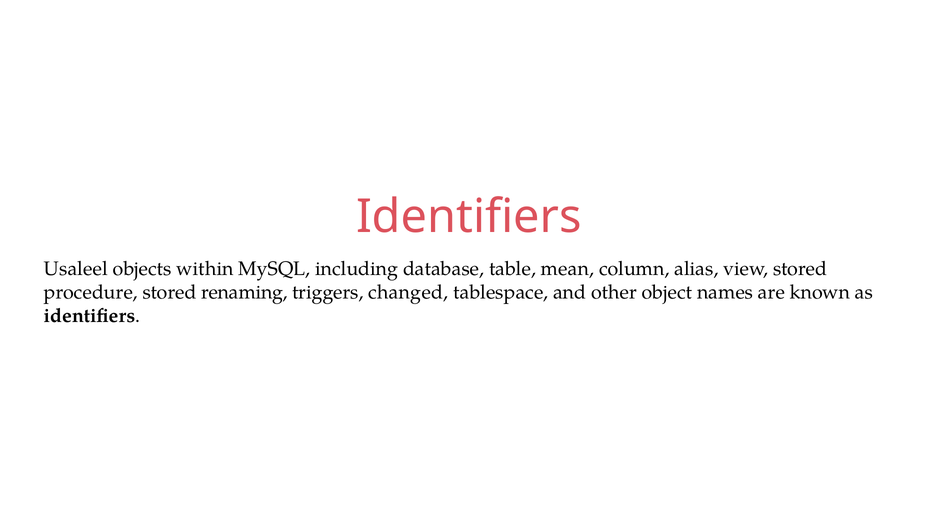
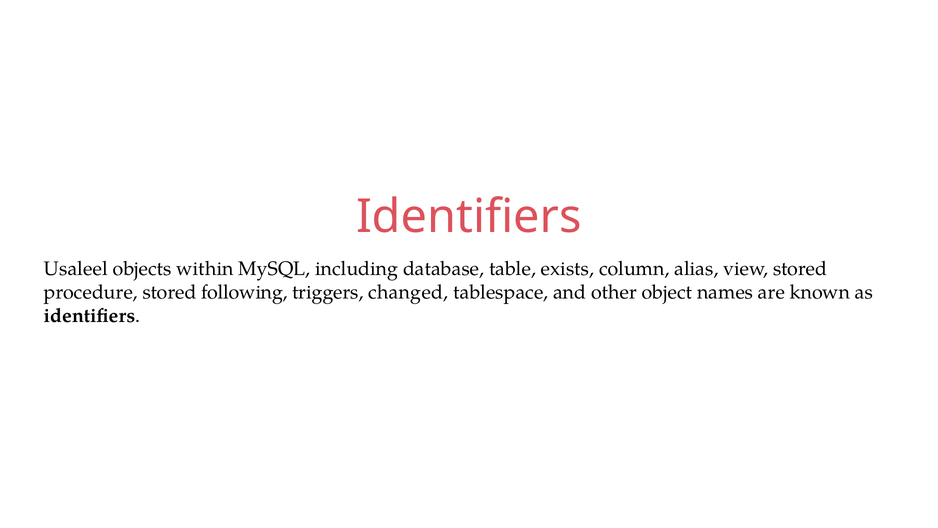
mean: mean -> exists
renaming: renaming -> following
